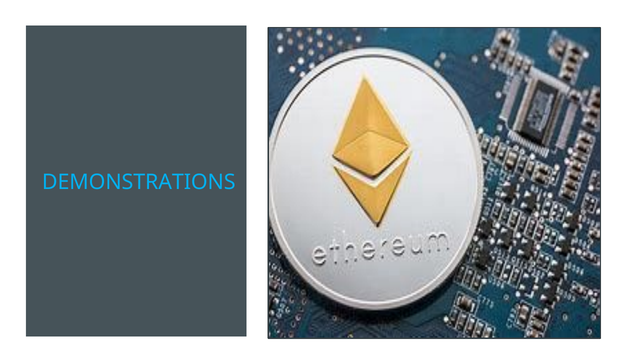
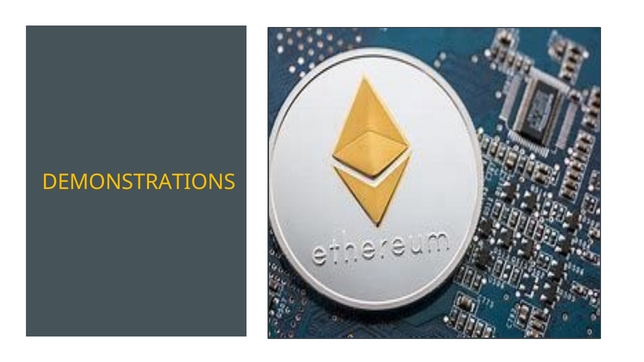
DEMONSTRATIONS colour: light blue -> yellow
